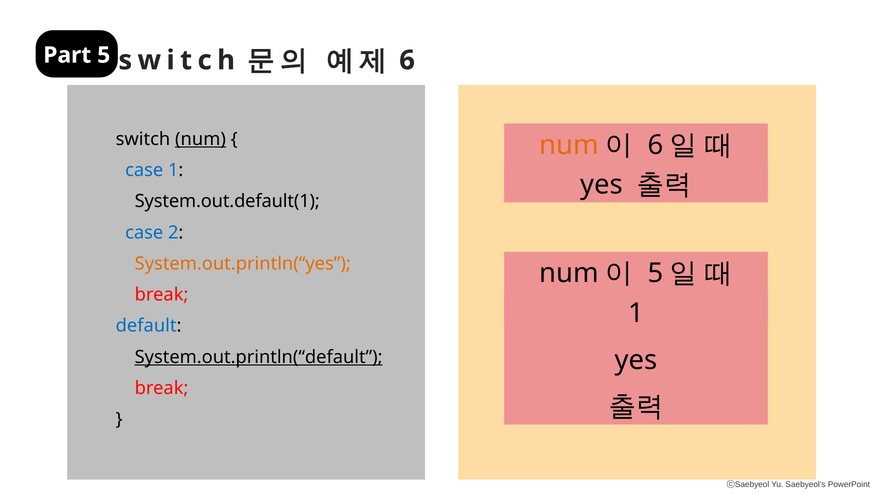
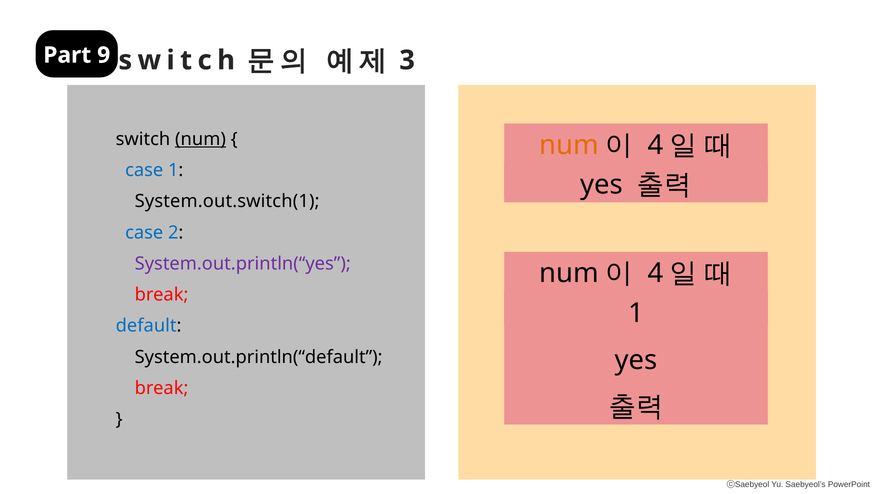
Part 5: 5 -> 9
6 at (407, 60): 6 -> 3
6 at (655, 145): 6 -> 4
System.out.default(1: System.out.default(1 -> System.out.switch(1
System.out.println(“yes colour: orange -> purple
5 at (655, 273): 5 -> 4
System.out.println(“default underline: present -> none
